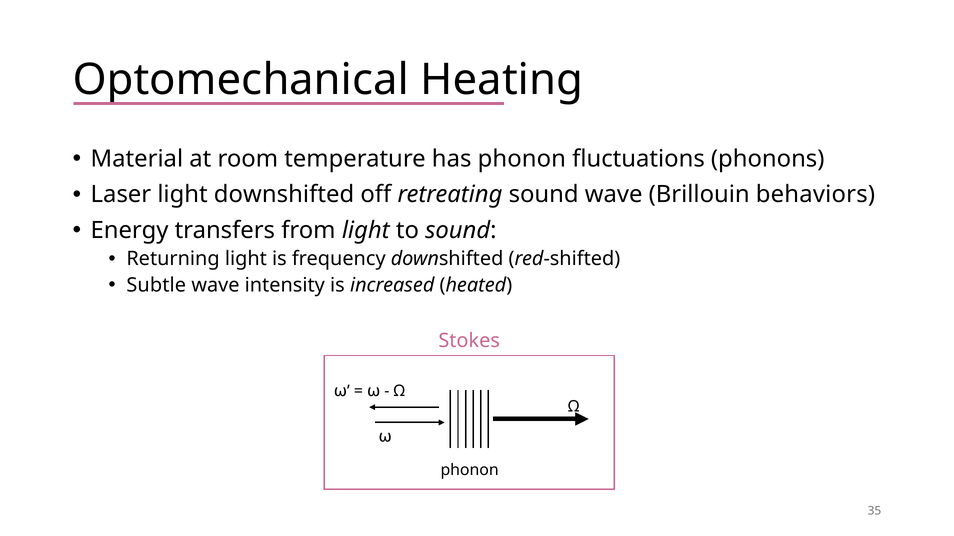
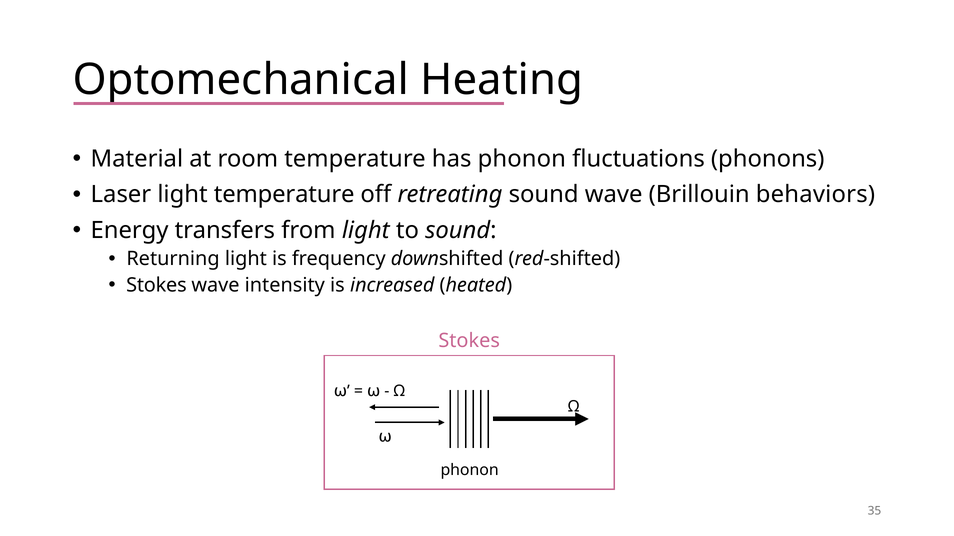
light downshifted: downshifted -> temperature
Subtle at (156, 286): Subtle -> Stokes
